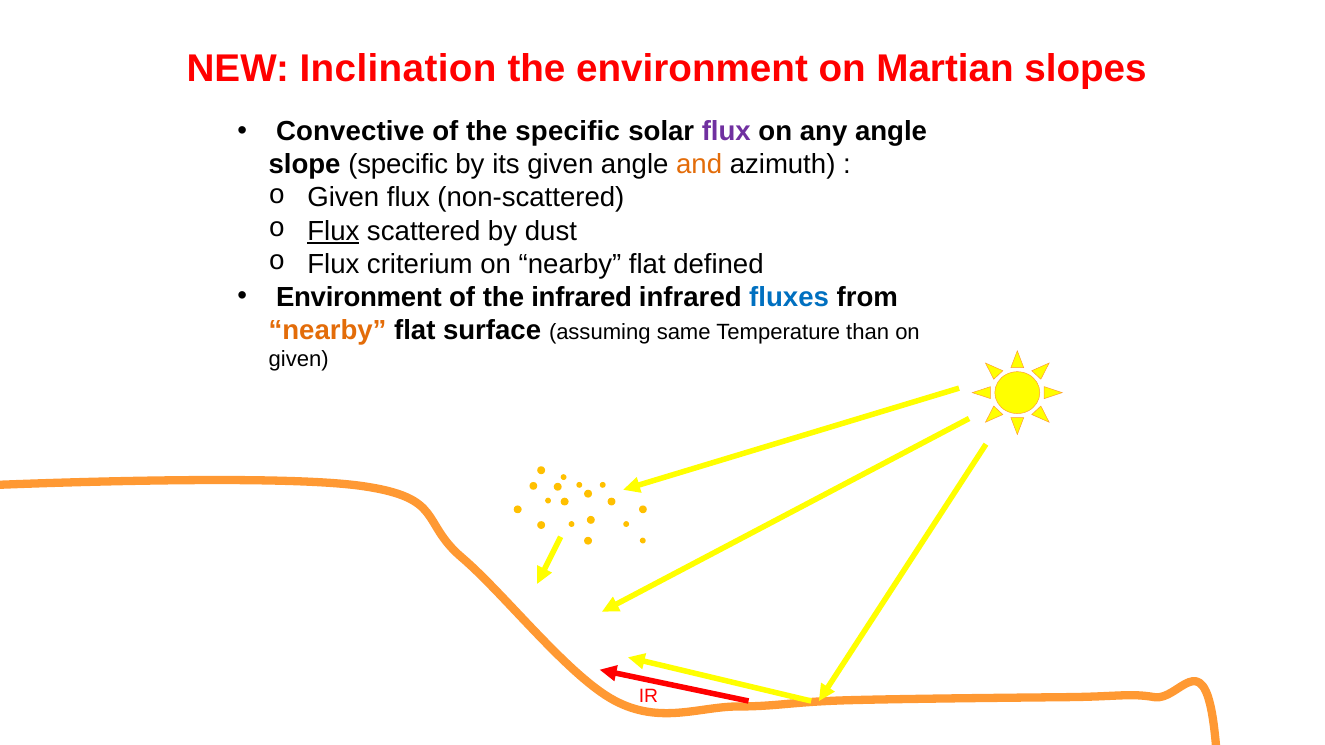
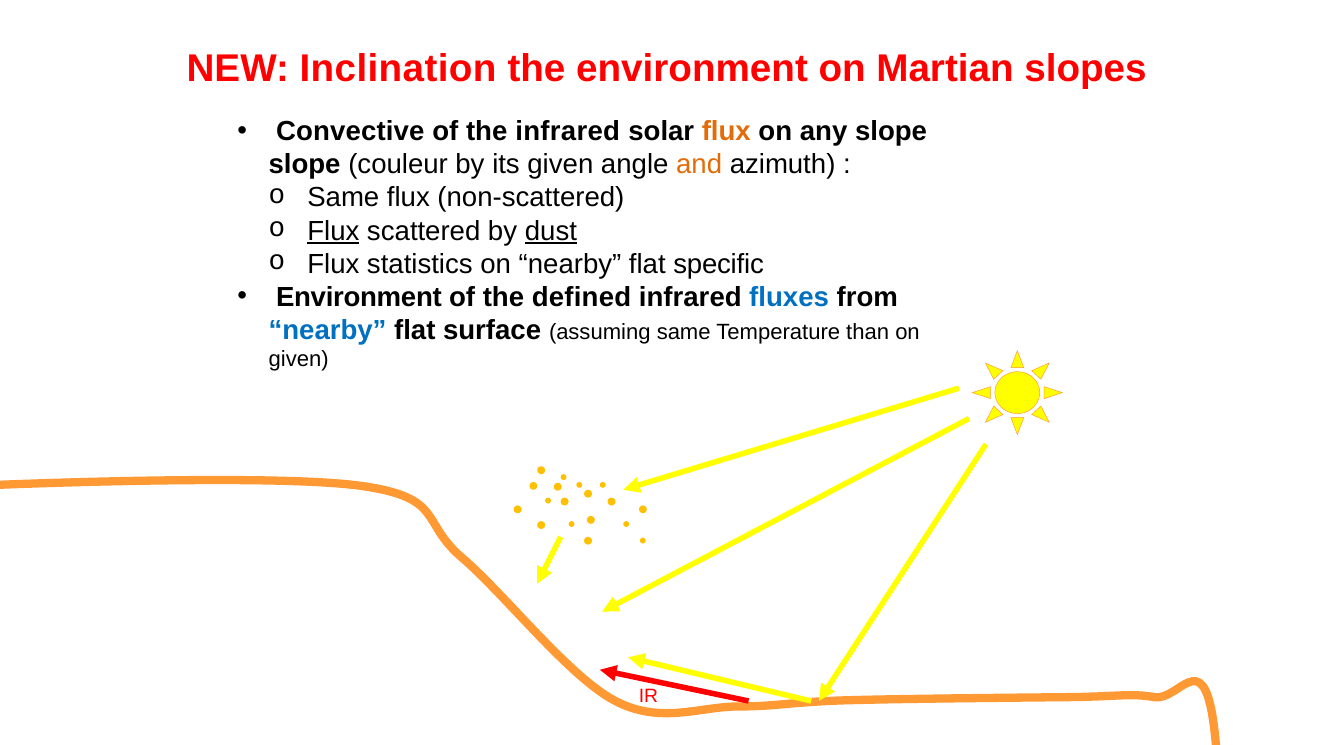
the specific: specific -> infrared
flux at (726, 132) colour: purple -> orange
any angle: angle -> slope
slope specific: specific -> couleur
Given at (343, 198): Given -> Same
dust underline: none -> present
criterium: criterium -> statistics
defined: defined -> specific
the infrared: infrared -> defined
nearby at (328, 330) colour: orange -> blue
